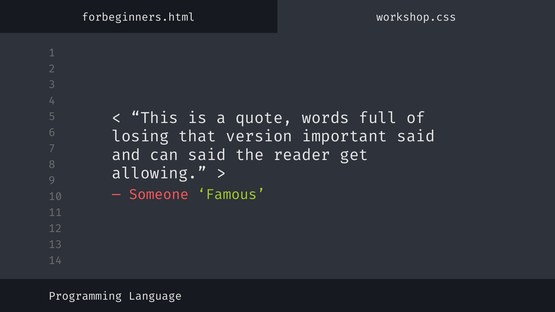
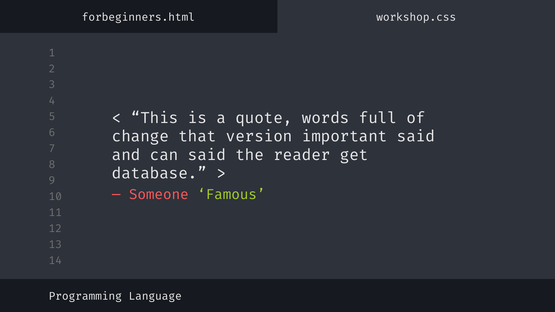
losing: losing -> change
allowing: allowing -> database
